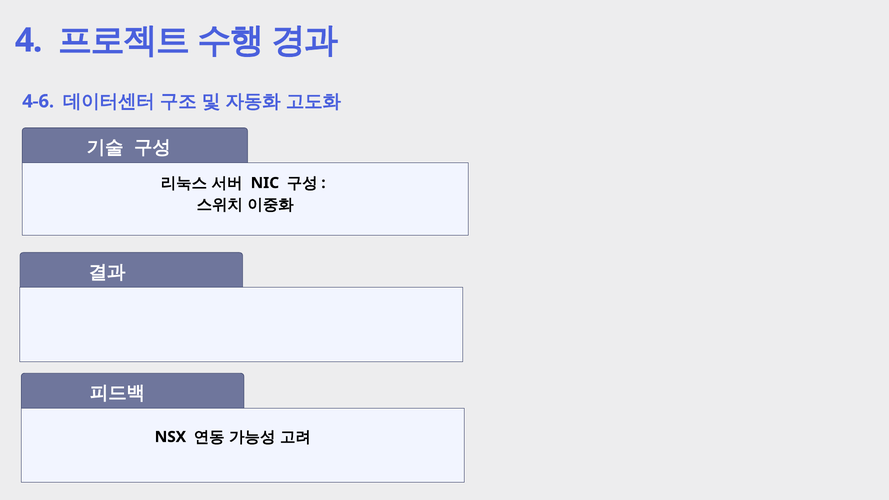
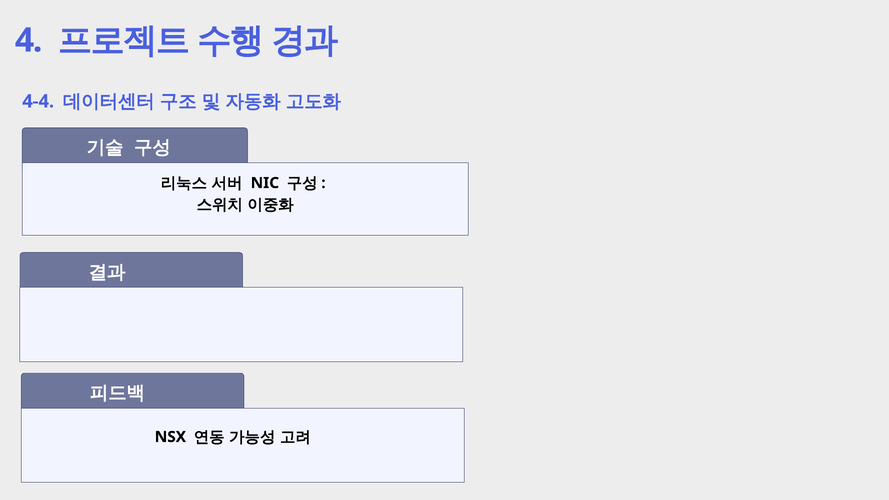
4-6: 4-6 -> 4-4
